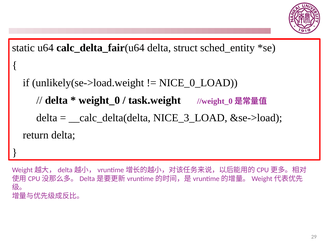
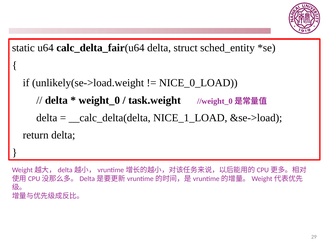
NICE_3_LOAD: NICE_3_LOAD -> NICE_1_LOAD
